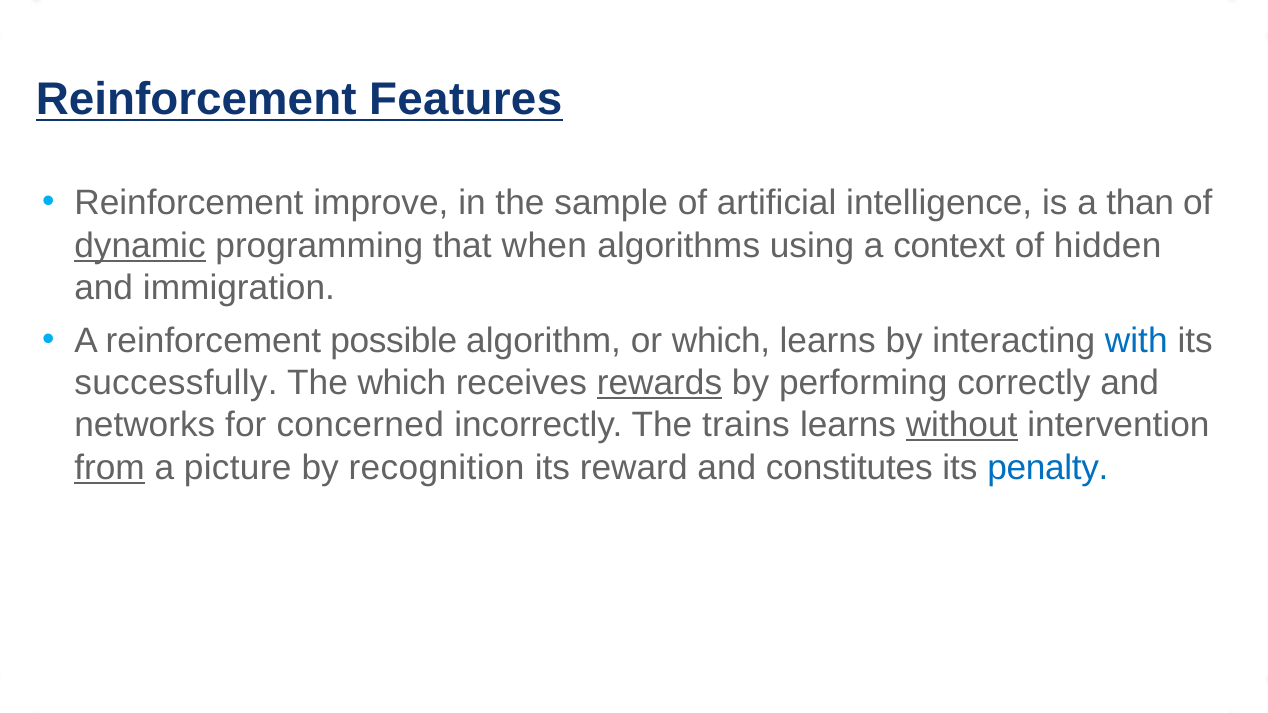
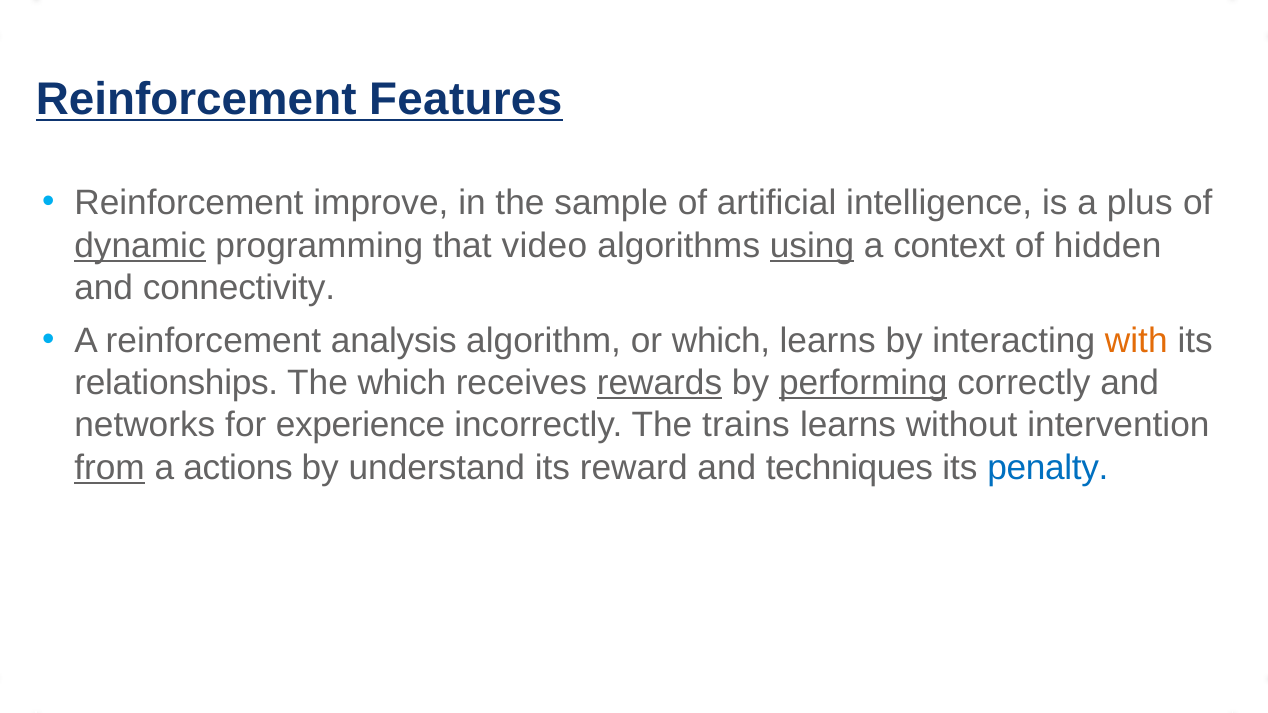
than: than -> plus
when: when -> video
using underline: none -> present
immigration: immigration -> connectivity
possible: possible -> analysis
with colour: blue -> orange
successfully: successfully -> relationships
performing underline: none -> present
concerned: concerned -> experience
without underline: present -> none
picture: picture -> actions
recognition: recognition -> understand
constitutes: constitutes -> techniques
